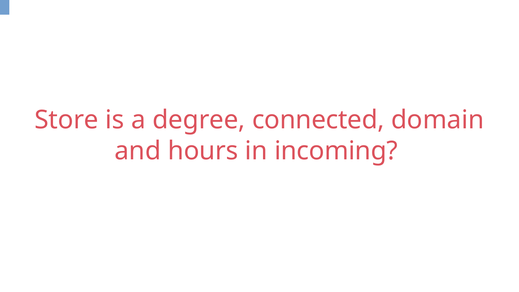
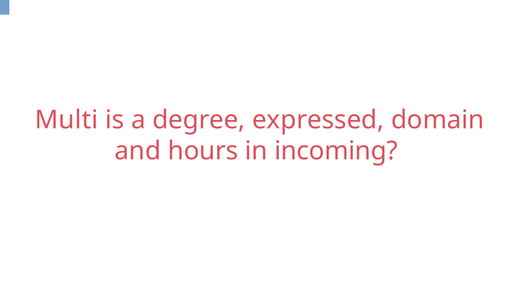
Store: Store -> Multi
connected: connected -> expressed
